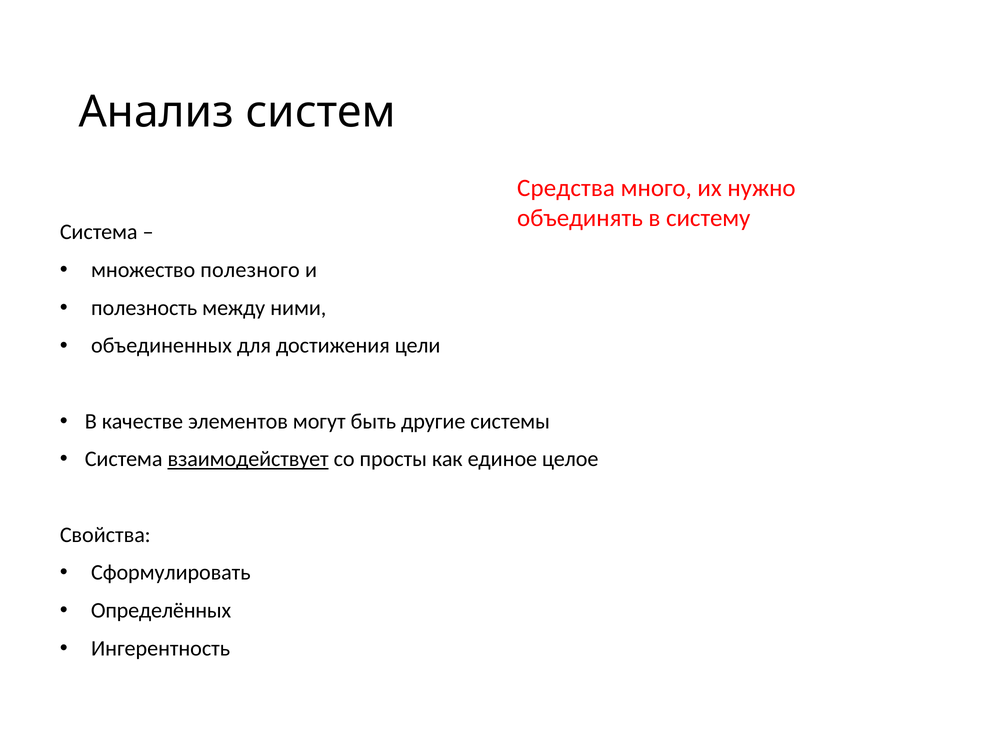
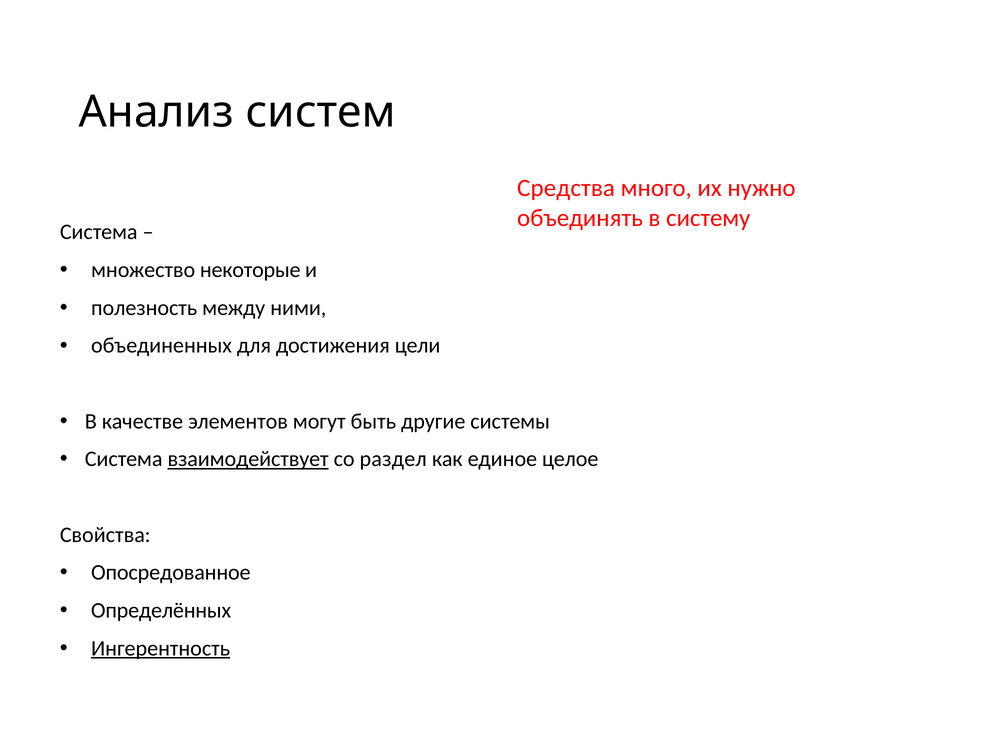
полезного: полезного -> некоторые
просты: просты -> раздел
Сформулировать: Сформулировать -> Опосредованное
Ингерентность underline: none -> present
